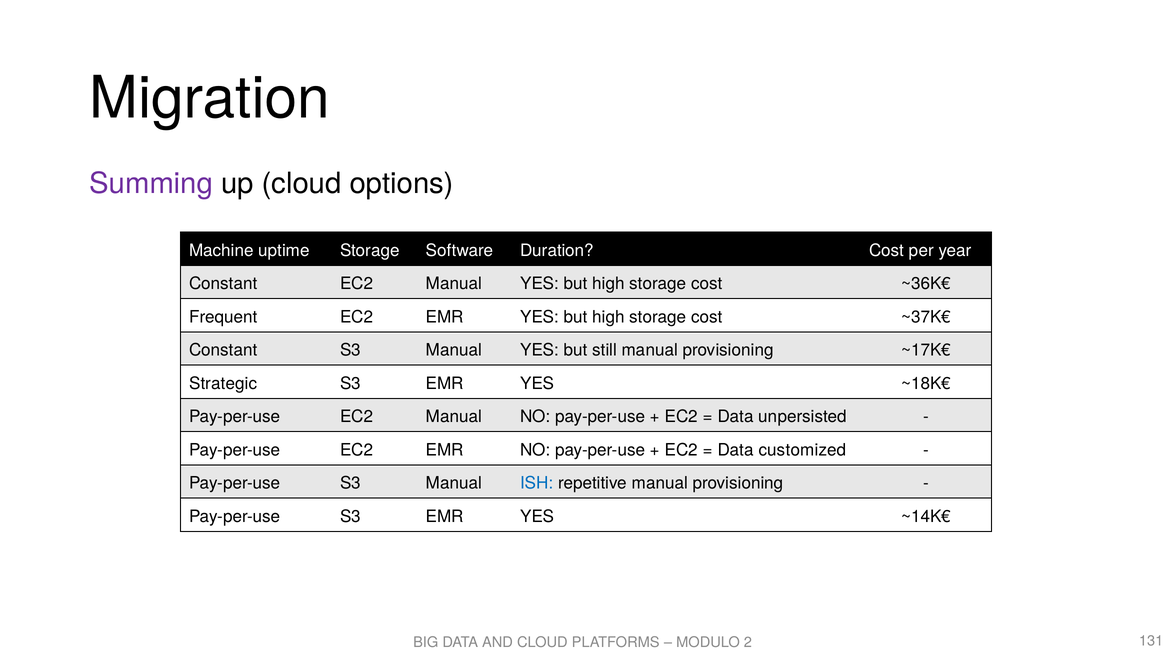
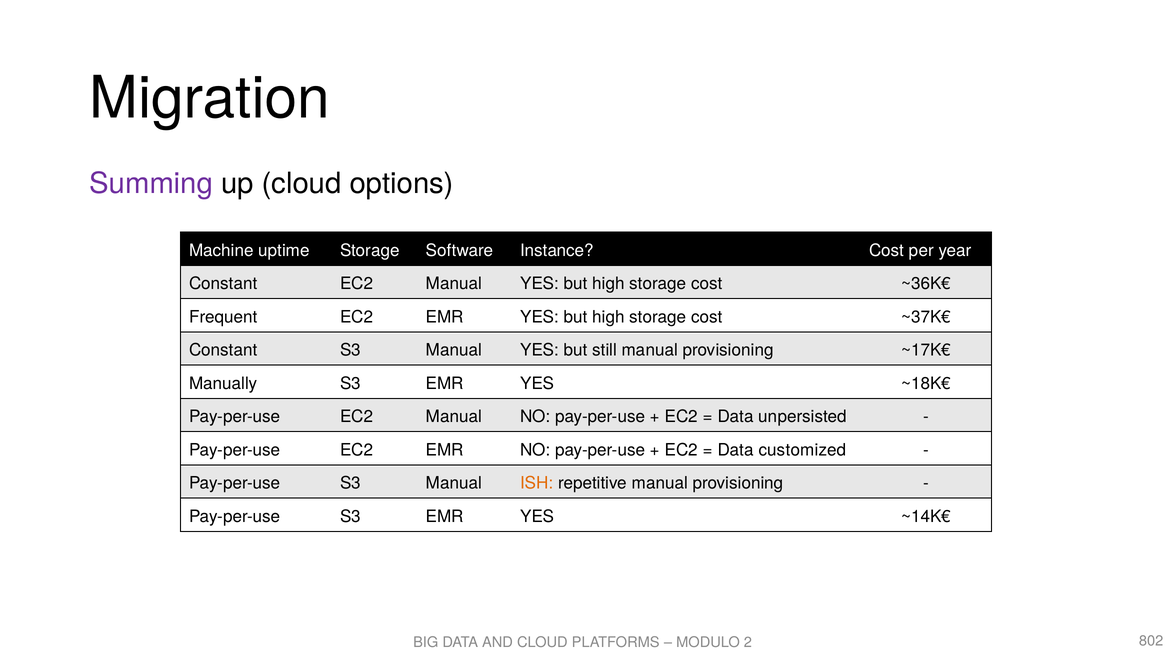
Duration: Duration -> Instance
Strategic: Strategic -> Manually
ISH colour: blue -> orange
131: 131 -> 802
